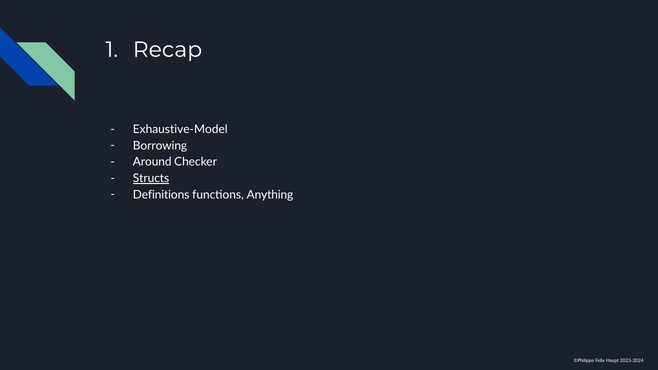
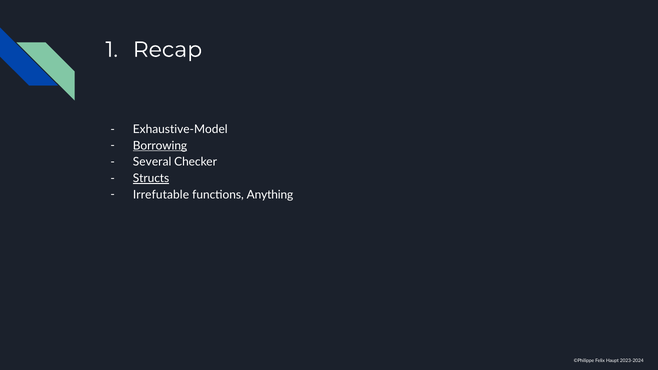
Borrowing underline: none -> present
Around: Around -> Several
Definitions: Definitions -> Irrefutable
